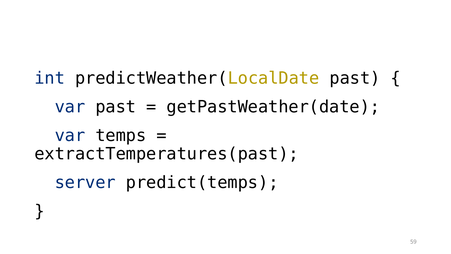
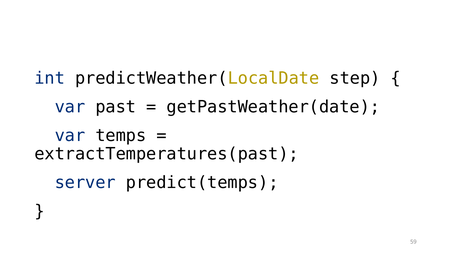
predictWeather(LocalDate past: past -> step
